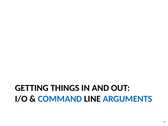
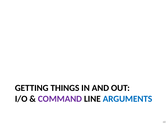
COMMAND colour: blue -> purple
